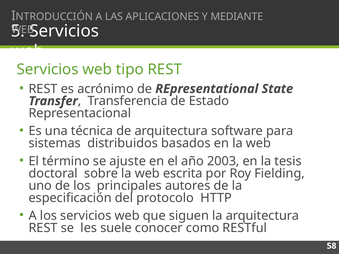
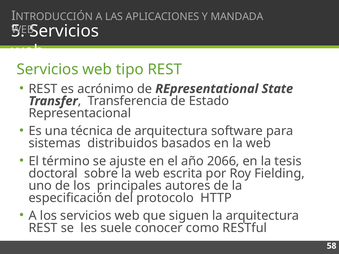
MEDIANTE: MEDIANTE -> MANDADA
2003: 2003 -> 2066
